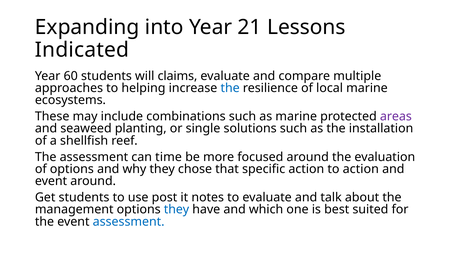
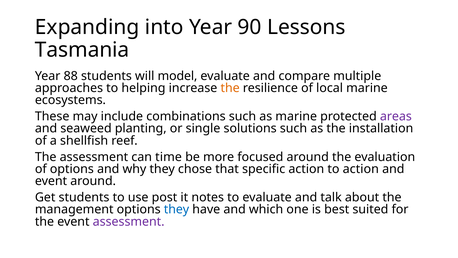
21: 21 -> 90
Indicated: Indicated -> Tasmania
60: 60 -> 88
claims: claims -> model
the at (230, 88) colour: blue -> orange
assessment at (129, 221) colour: blue -> purple
